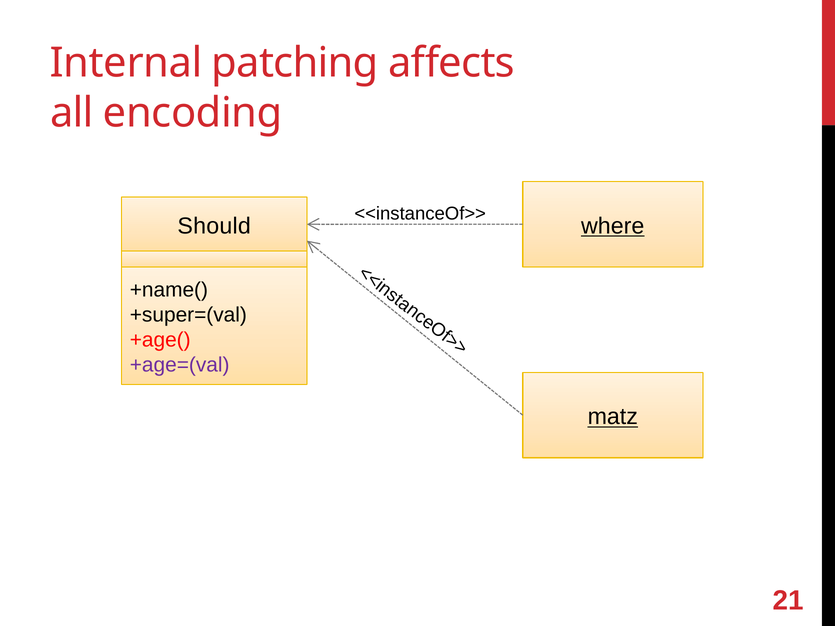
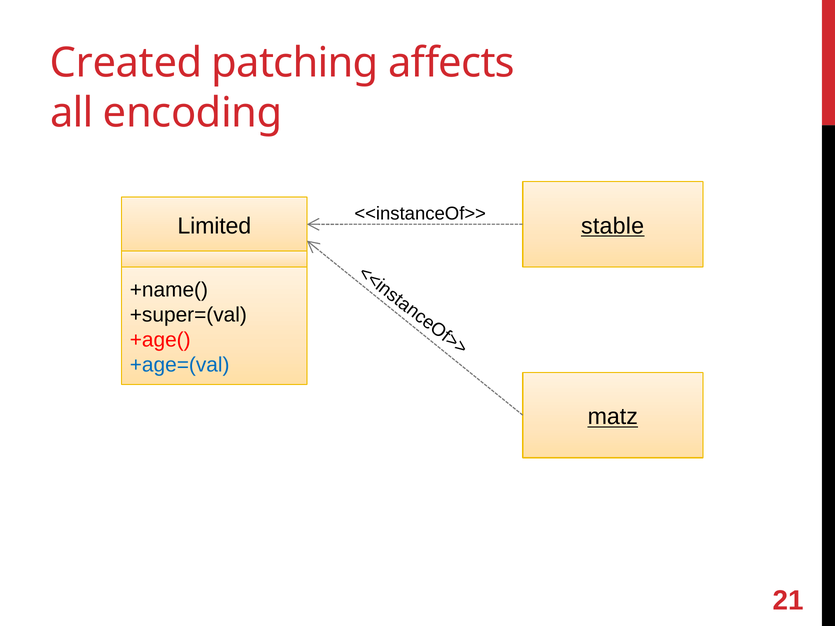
Internal: Internal -> Created
where: where -> stable
Should: Should -> Limited
+age=(val colour: purple -> blue
